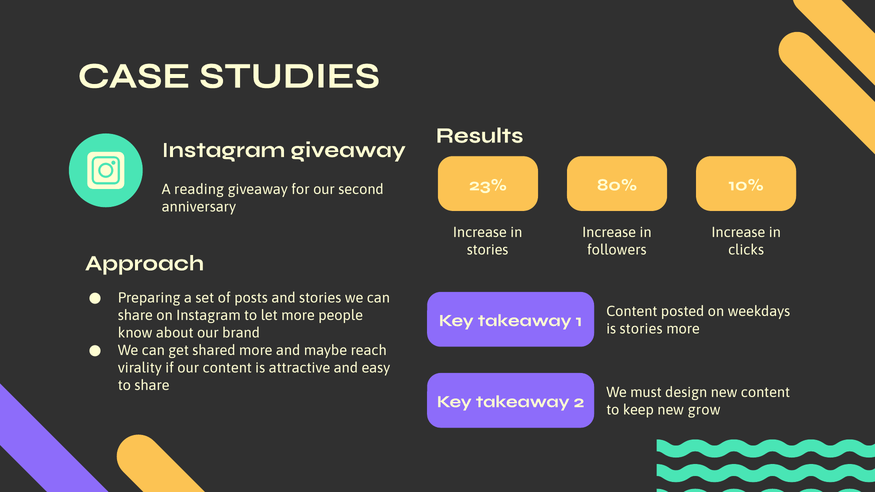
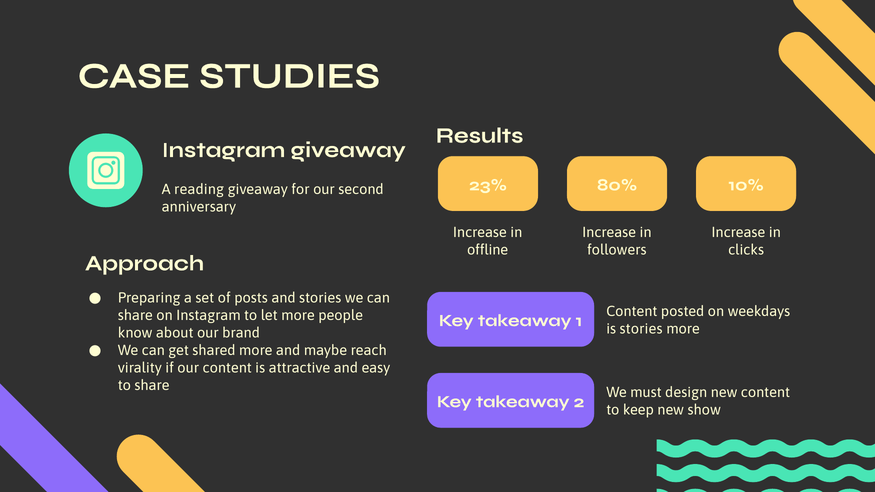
stories at (488, 250): stories -> offline
grow: grow -> show
